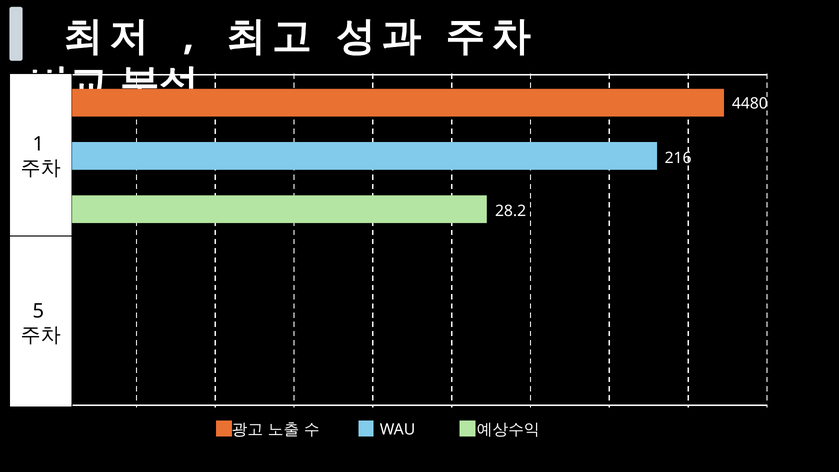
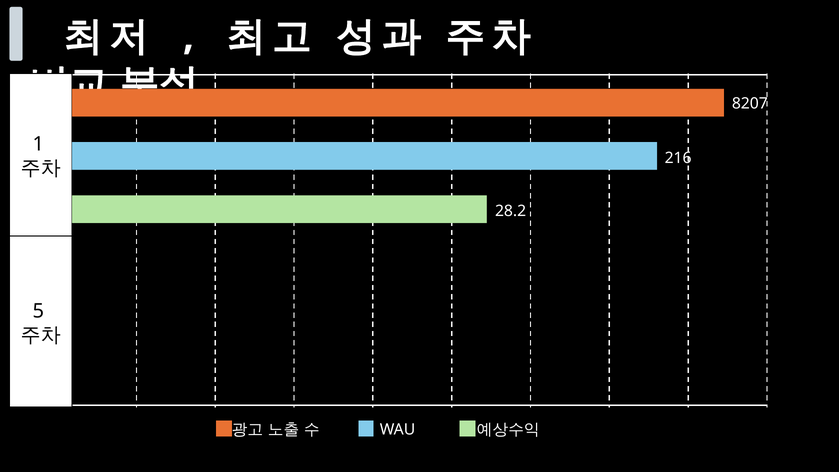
4480: 4480 -> 8207
